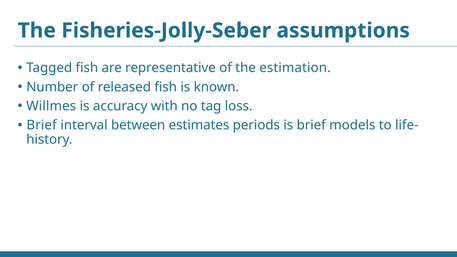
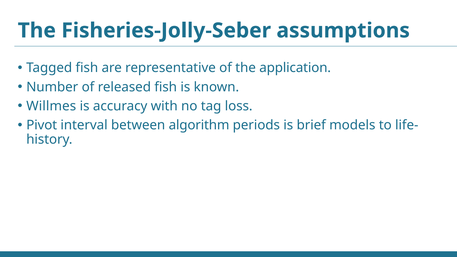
estimation: estimation -> application
Brief at (42, 125): Brief -> Pivot
estimates: estimates -> algorithm
